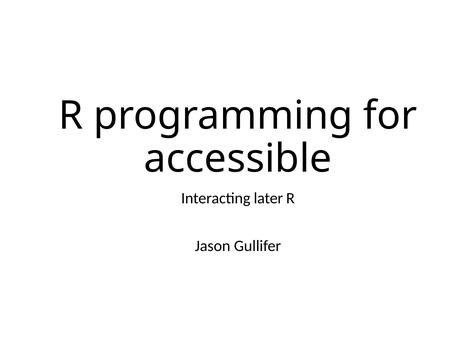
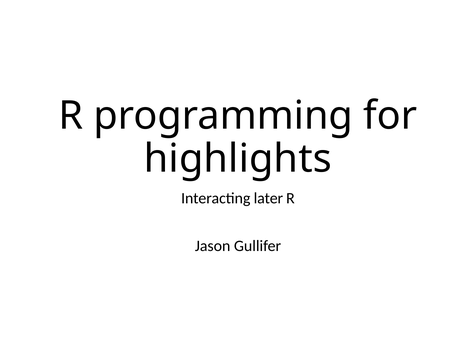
accessible: accessible -> highlights
